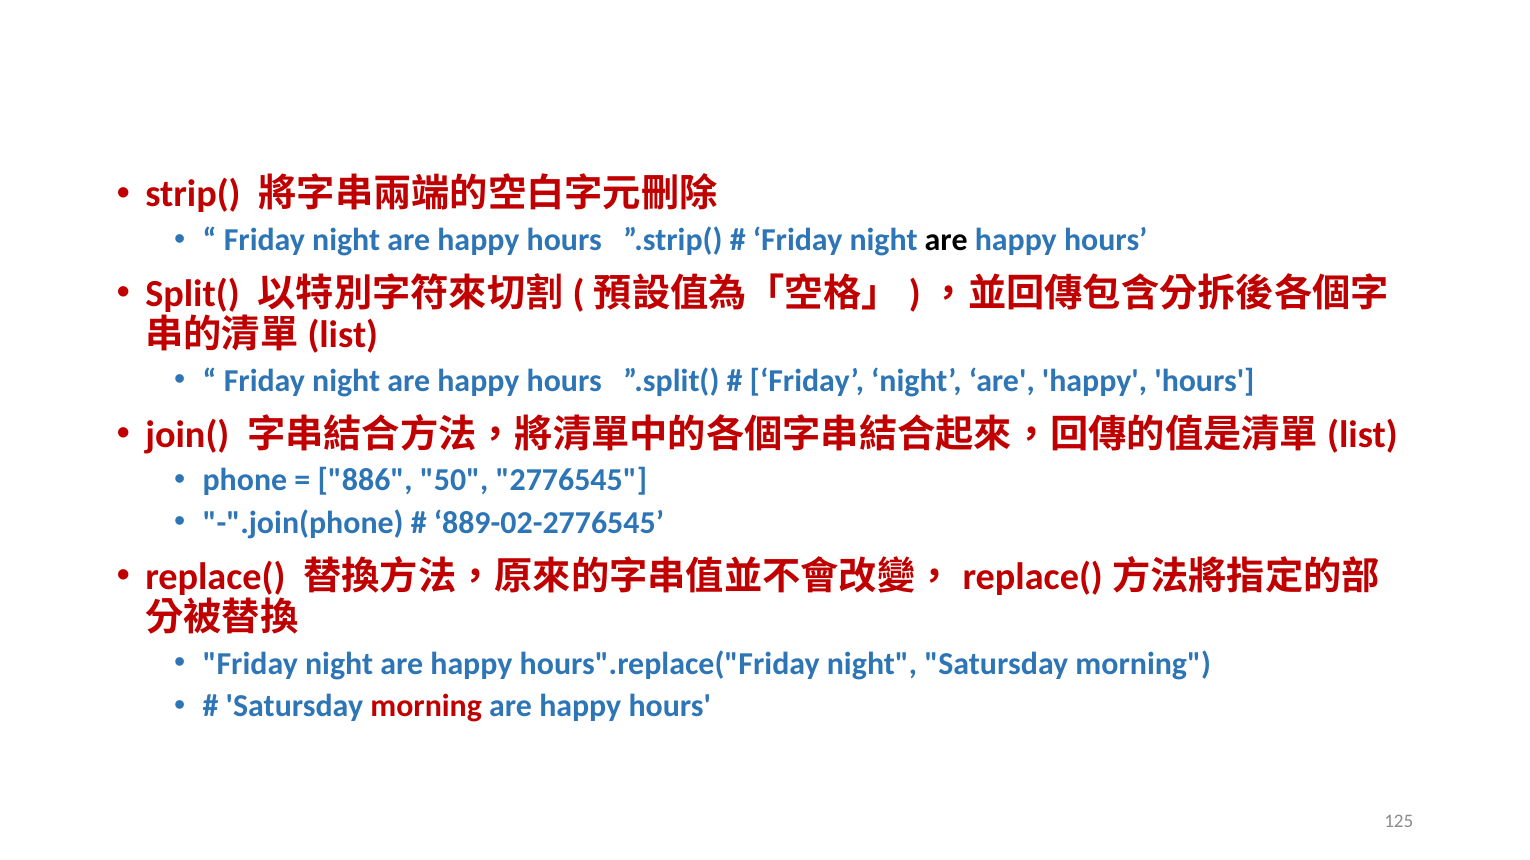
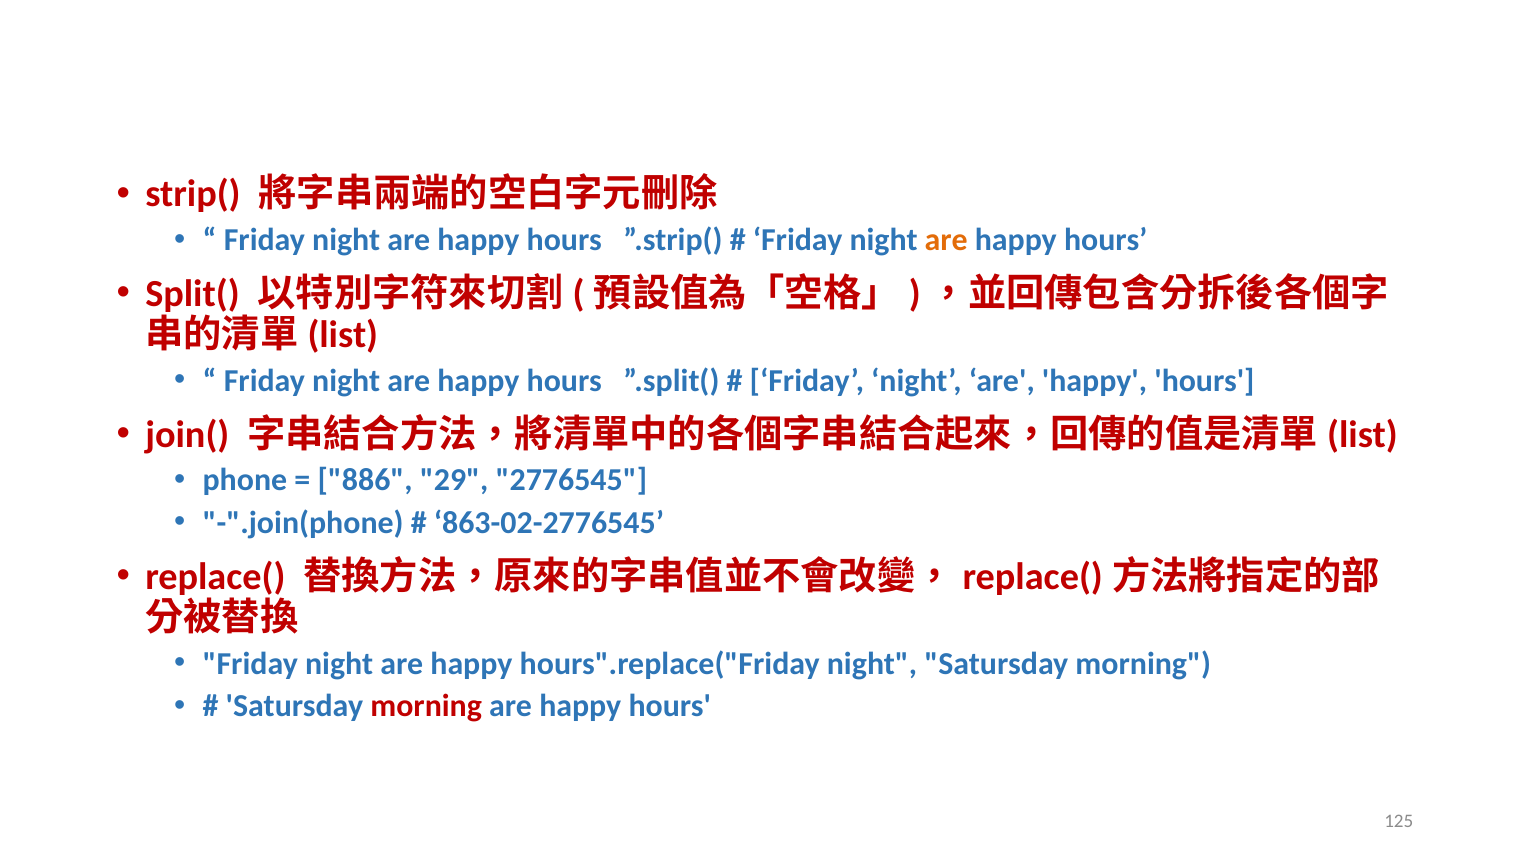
are at (946, 240) colour: black -> orange
50: 50 -> 29
889-02-2776545: 889-02-2776545 -> 863-02-2776545
